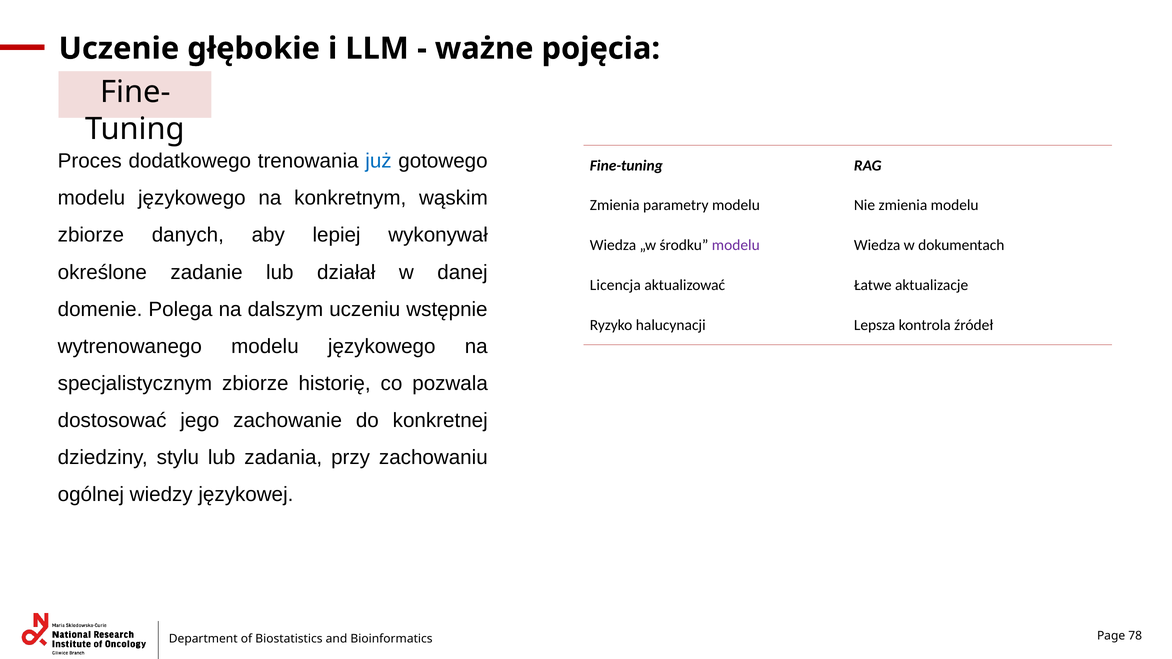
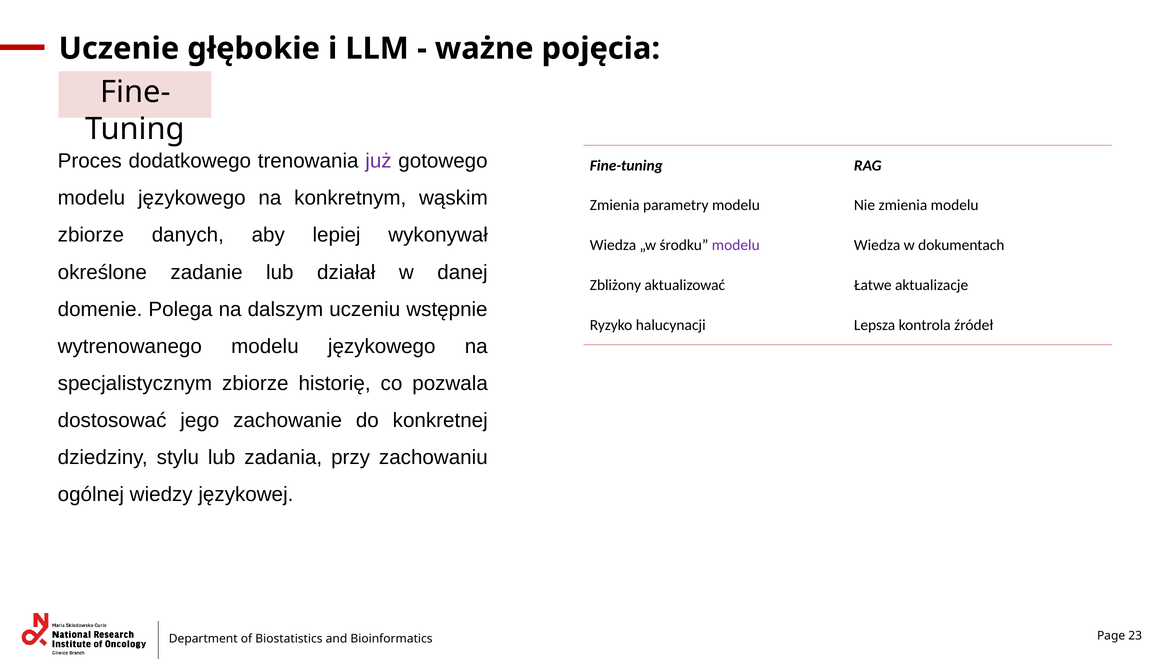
już colour: blue -> purple
Licencja: Licencja -> Zbliżony
78: 78 -> 23
